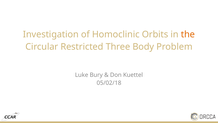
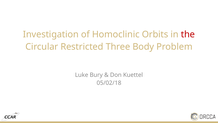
the colour: orange -> red
